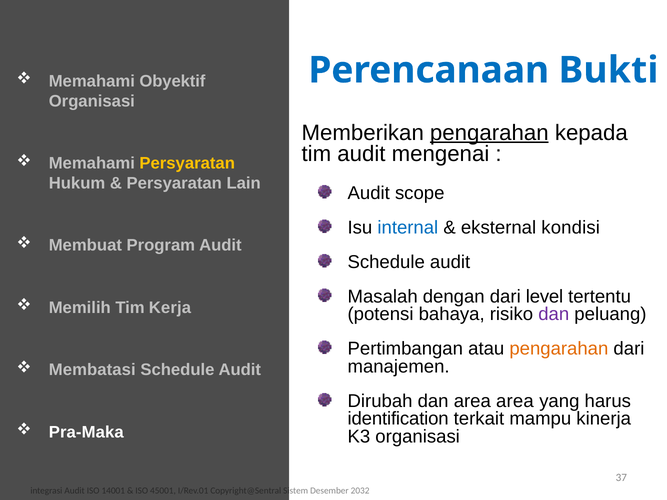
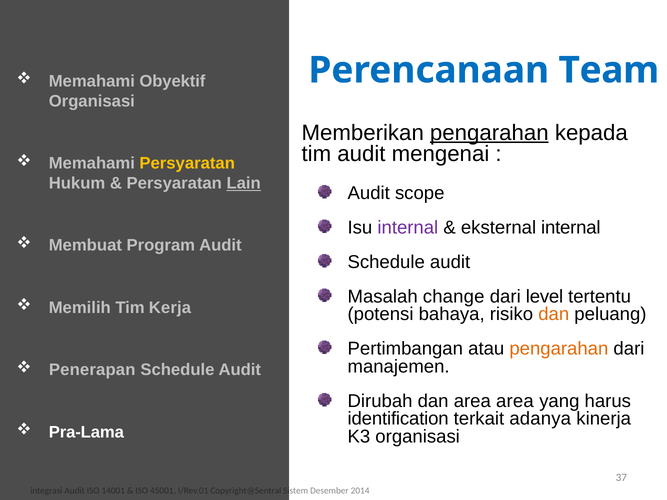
Bukti: Bukti -> Team
Lain underline: none -> present
internal at (408, 228) colour: blue -> purple
eksternal kondisi: kondisi -> internal
dengan: dengan -> change
dan at (554, 314) colour: purple -> orange
Membatasi: Membatasi -> Penerapan
mampu: mampu -> adanya
Pra-Maka: Pra-Maka -> Pra-Lama
2032: 2032 -> 2014
